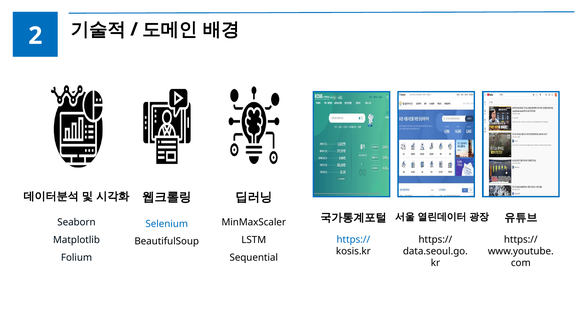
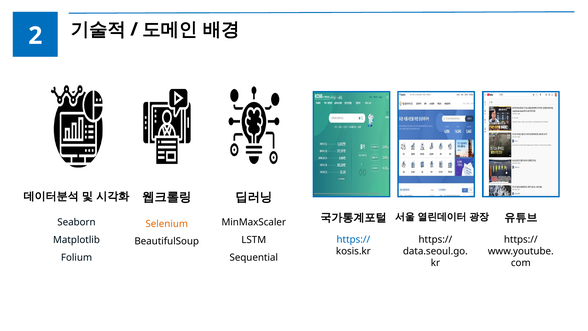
Selenium colour: blue -> orange
